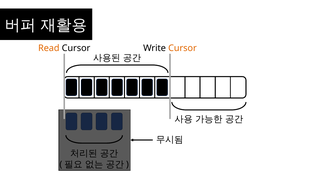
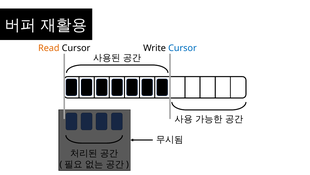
Cursor at (182, 48) colour: orange -> blue
